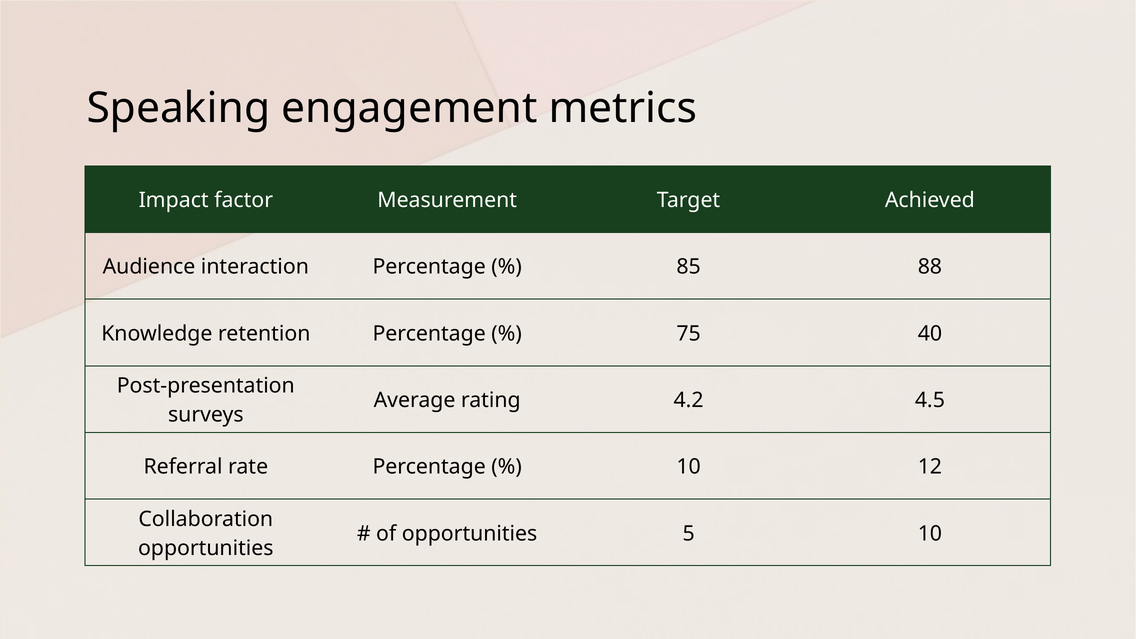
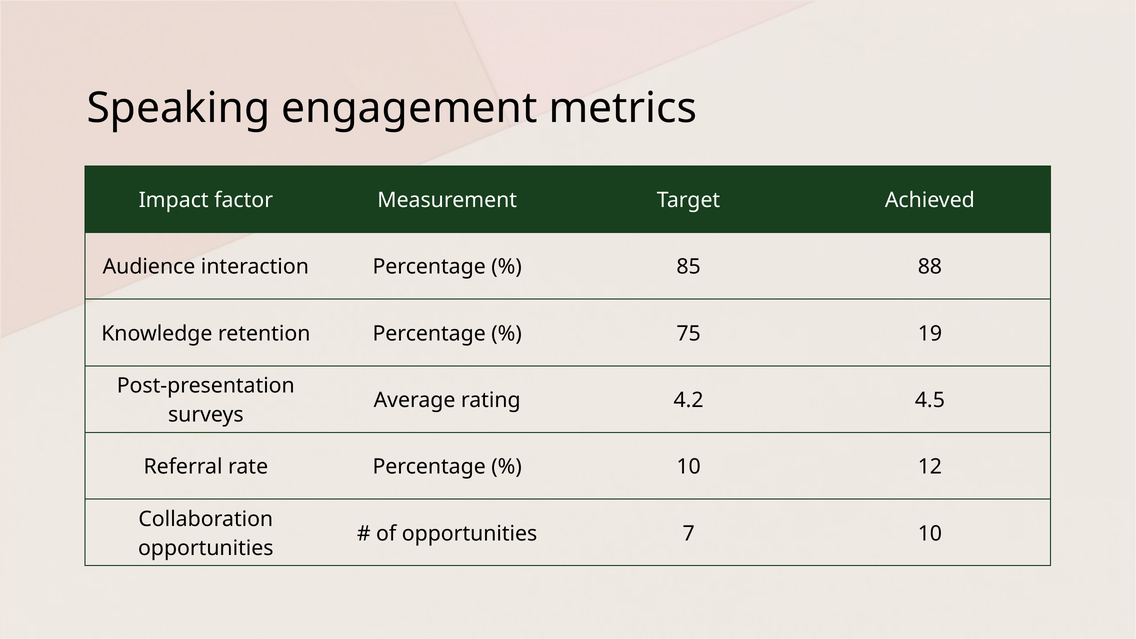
40: 40 -> 19
5: 5 -> 7
